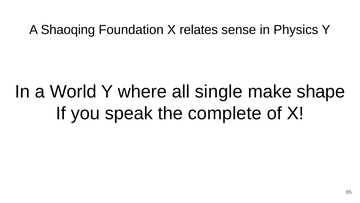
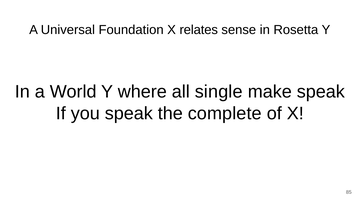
A Shaoqing: Shaoqing -> Universal
Physics: Physics -> Rosetta
make shape: shape -> speak
